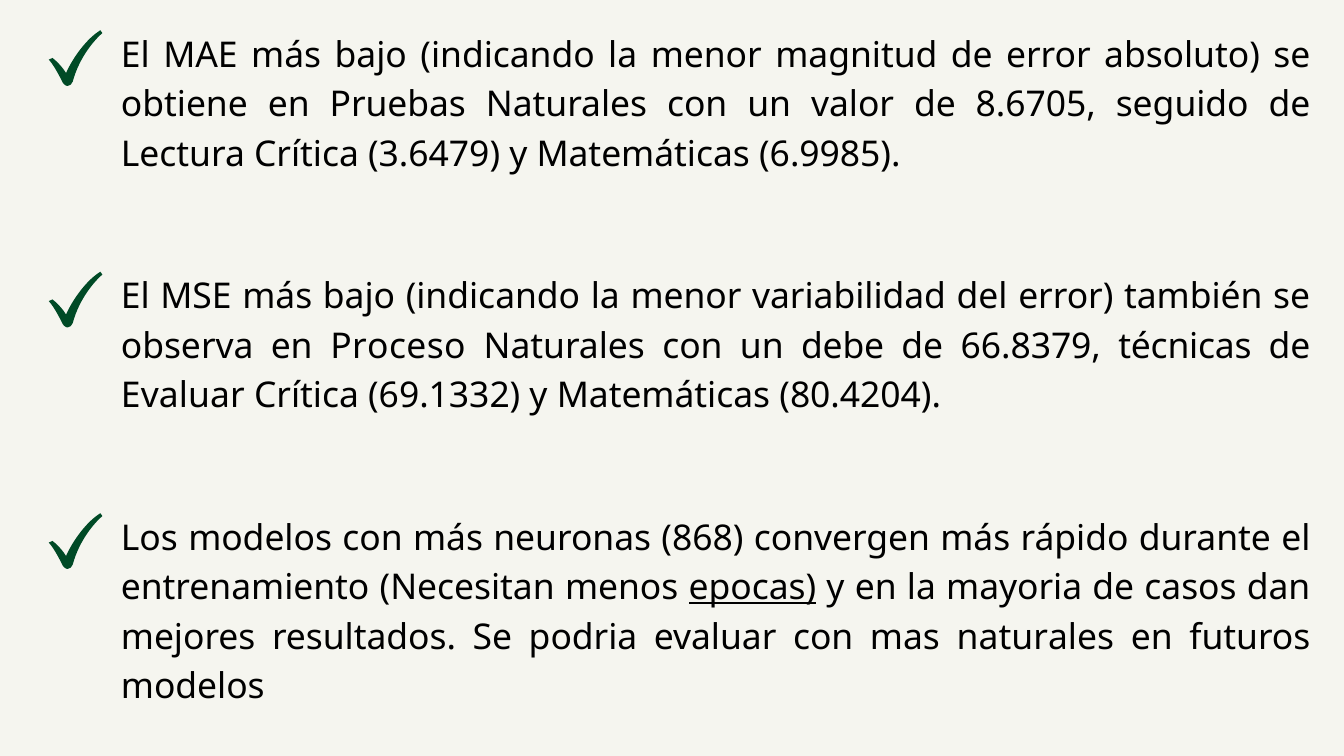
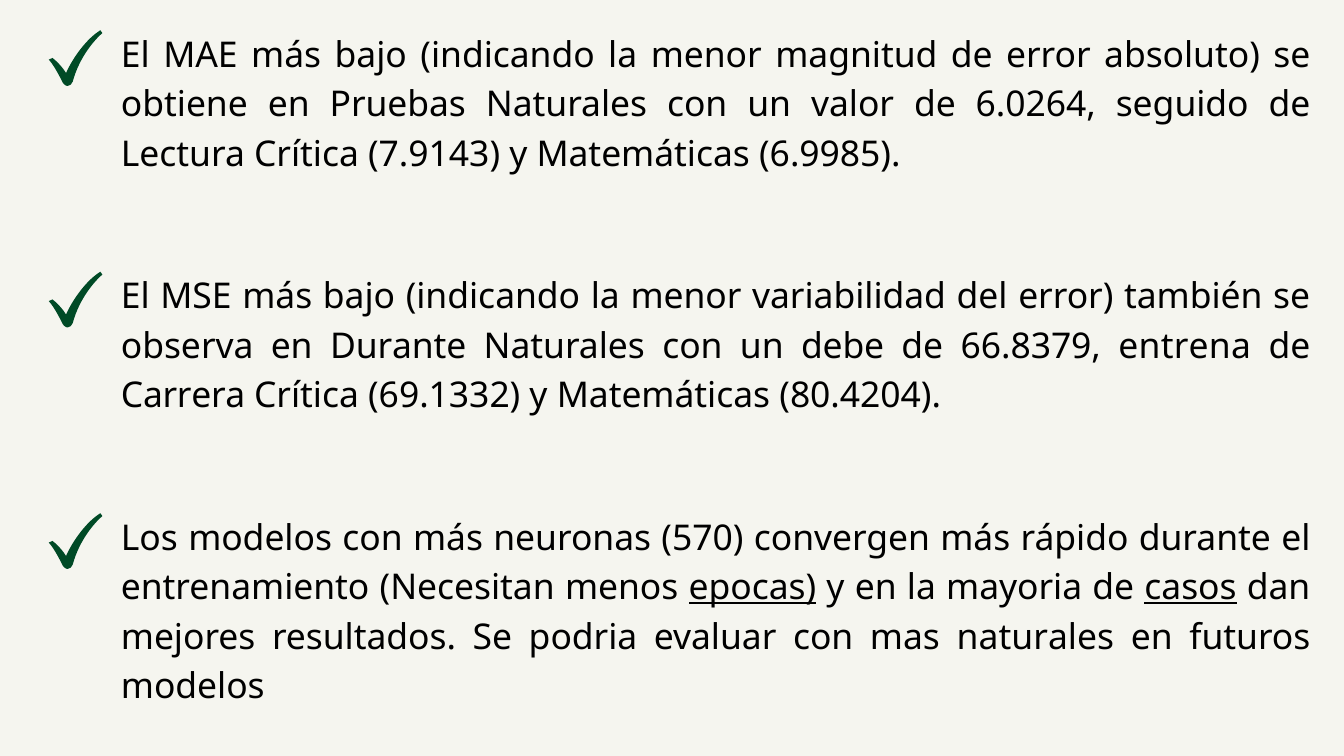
8.6705: 8.6705 -> 6.0264
3.6479: 3.6479 -> 7.9143
en Proceso: Proceso -> Durante
técnicas: técnicas -> entrena
Evaluar at (183, 396): Evaluar -> Carrera
868: 868 -> 570
casos underline: none -> present
